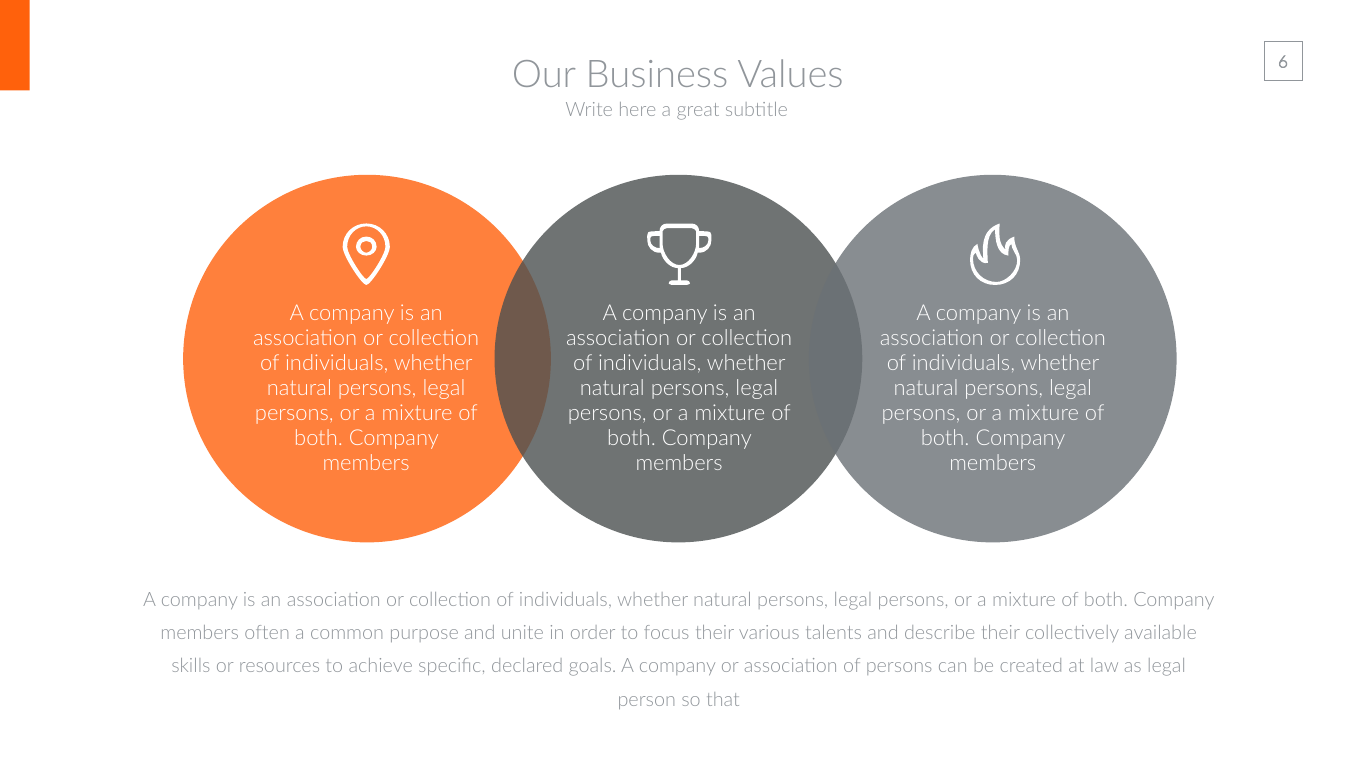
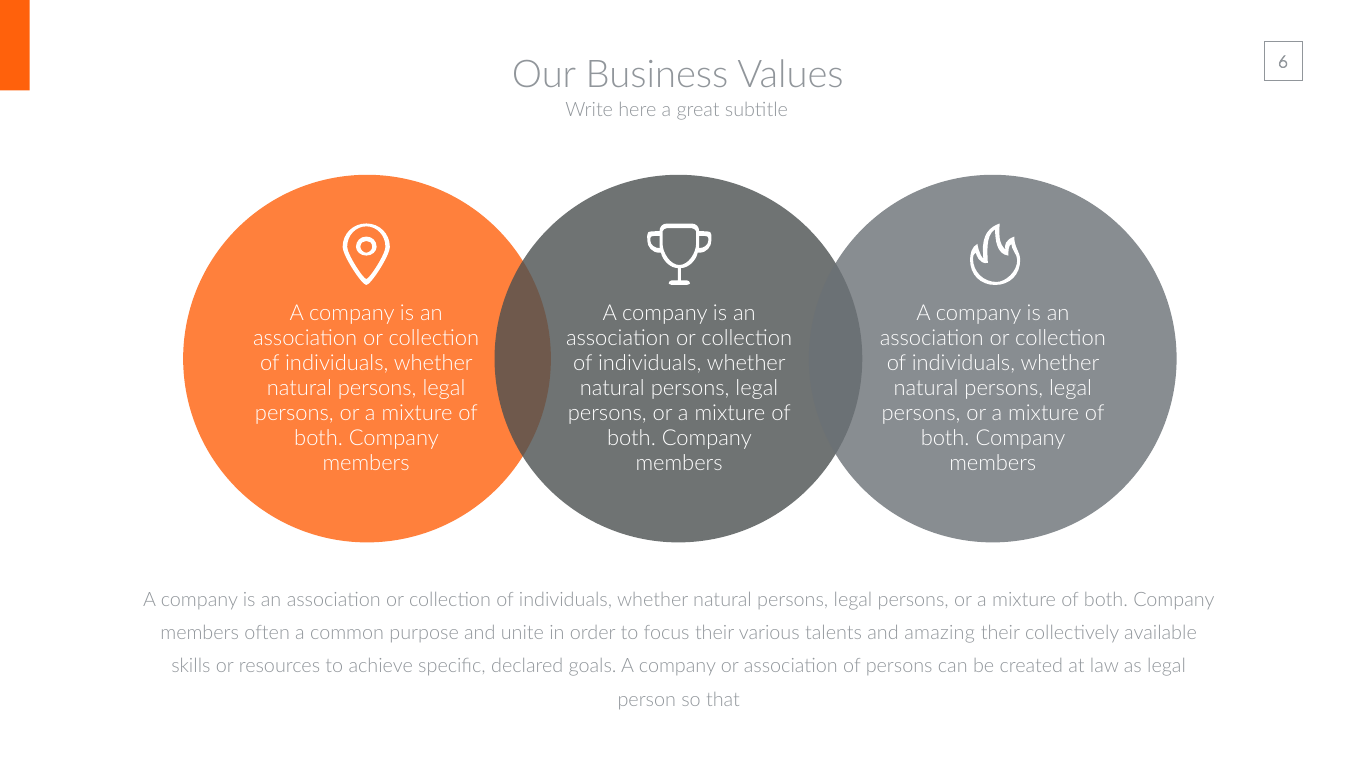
describe: describe -> amazing
